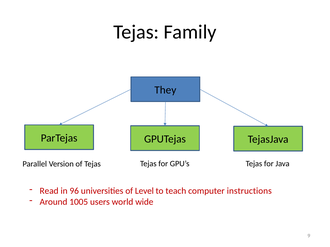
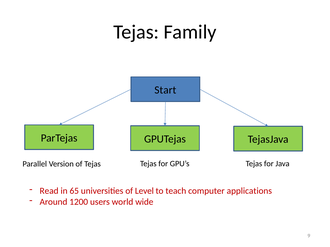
They: They -> Start
96: 96 -> 65
instructions: instructions -> applications
1005: 1005 -> 1200
